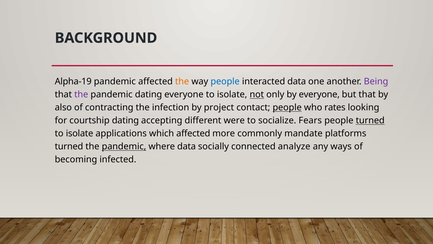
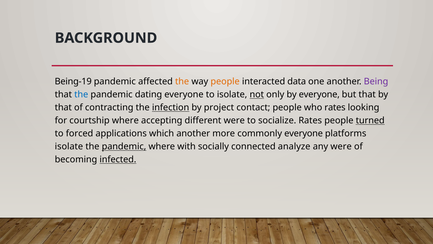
Alpha-19: Alpha-19 -> Being-19
people at (225, 81) colour: blue -> orange
the at (81, 94) colour: purple -> blue
also at (63, 107): also -> that
infection underline: none -> present
people at (287, 107) underline: present -> none
courtship dating: dating -> where
socialize Fears: Fears -> Rates
isolate at (80, 133): isolate -> forced
which affected: affected -> another
commonly mandate: mandate -> everyone
turned at (69, 146): turned -> isolate
where data: data -> with
any ways: ways -> were
infected underline: none -> present
